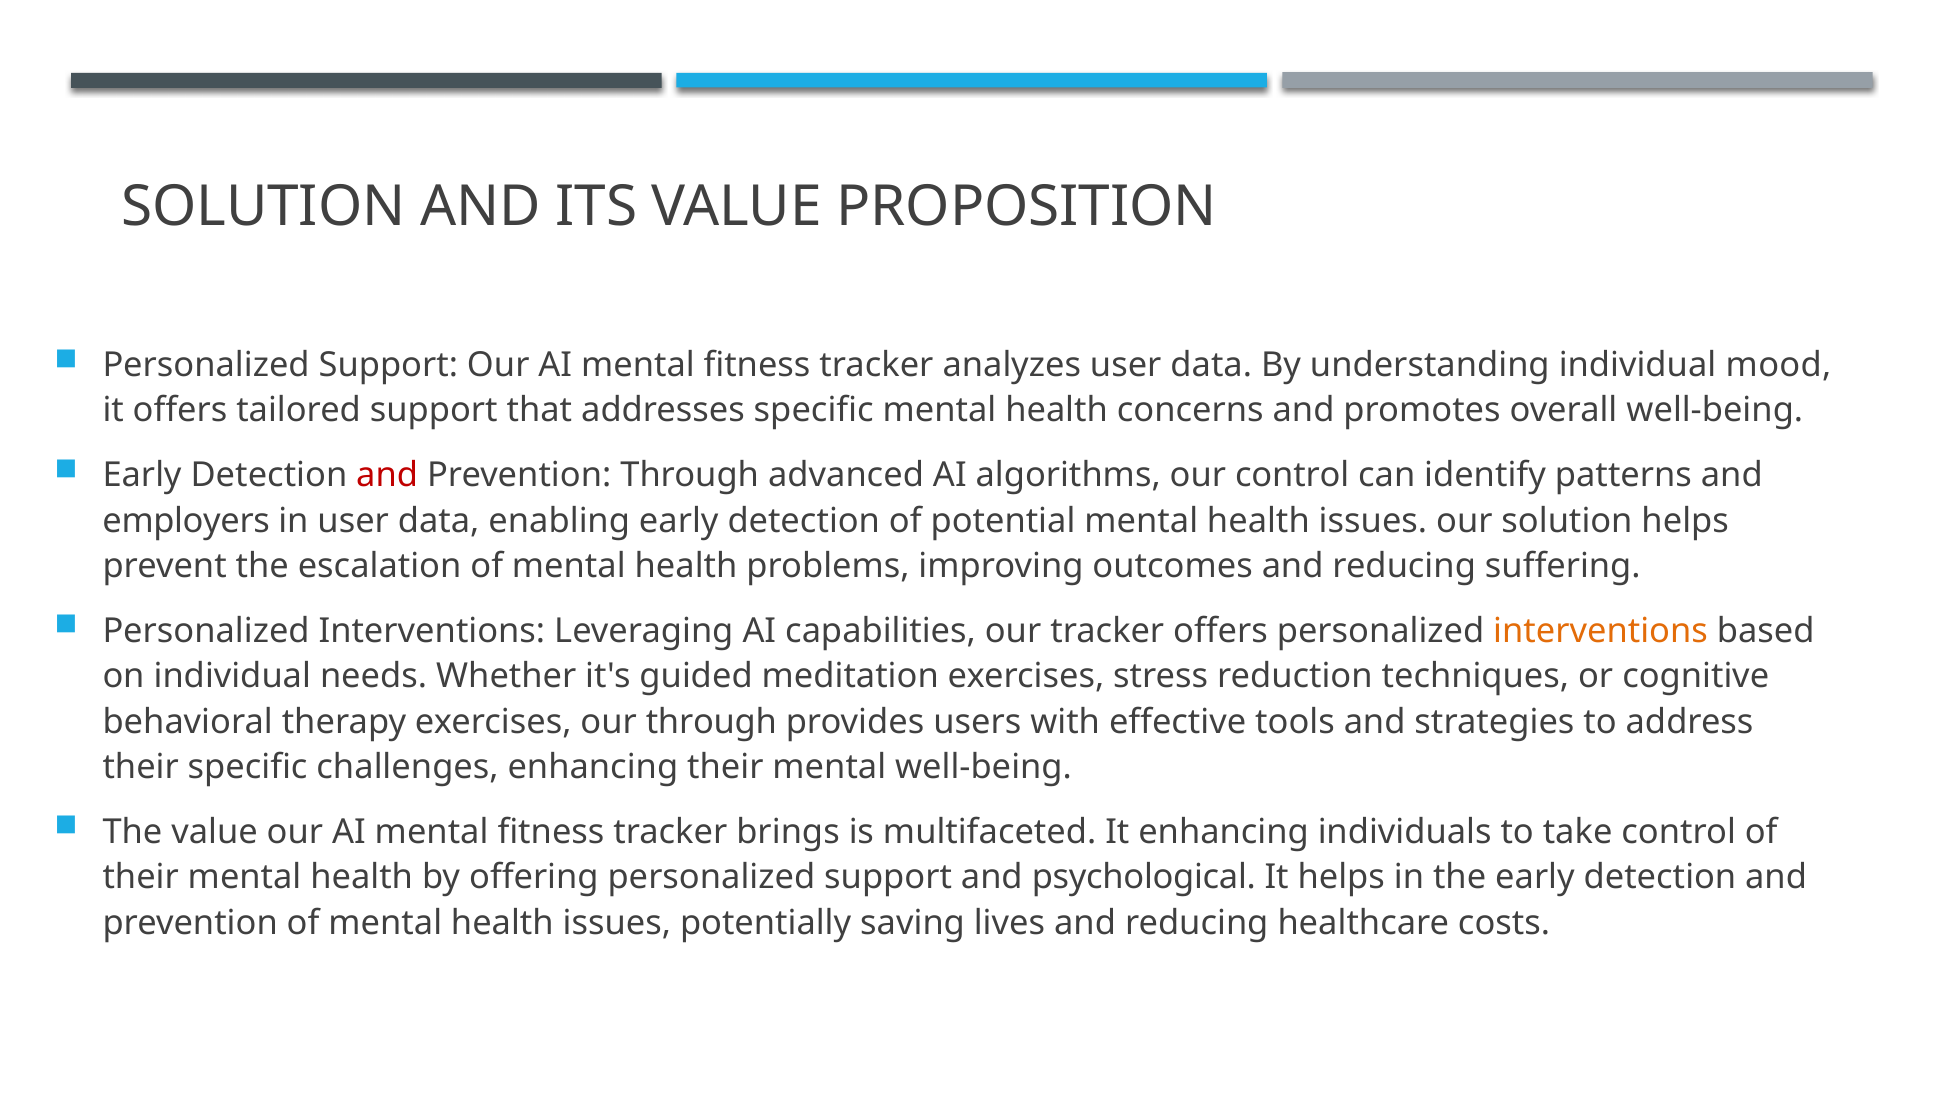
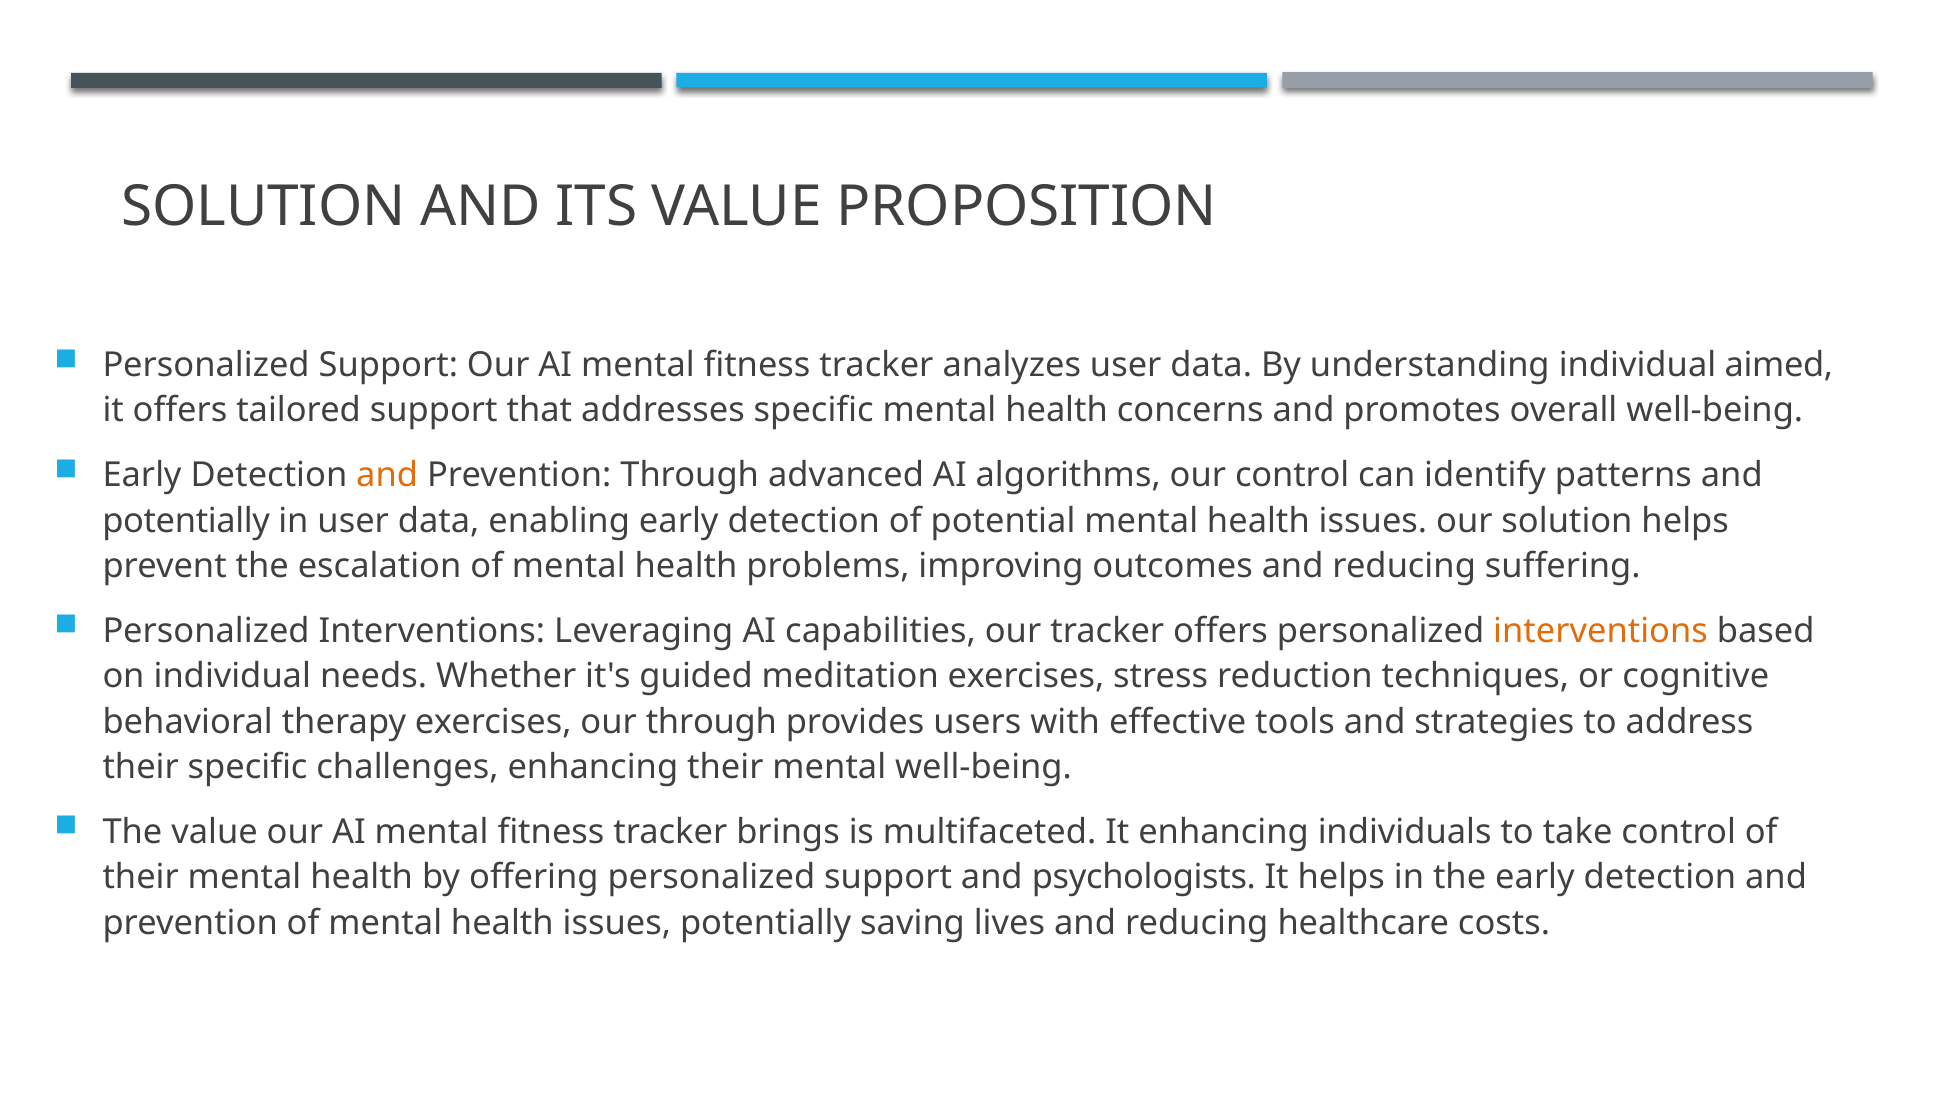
mood: mood -> aimed
and at (387, 475) colour: red -> orange
employers at (186, 521): employers -> potentially
psychological: psychological -> psychologists
